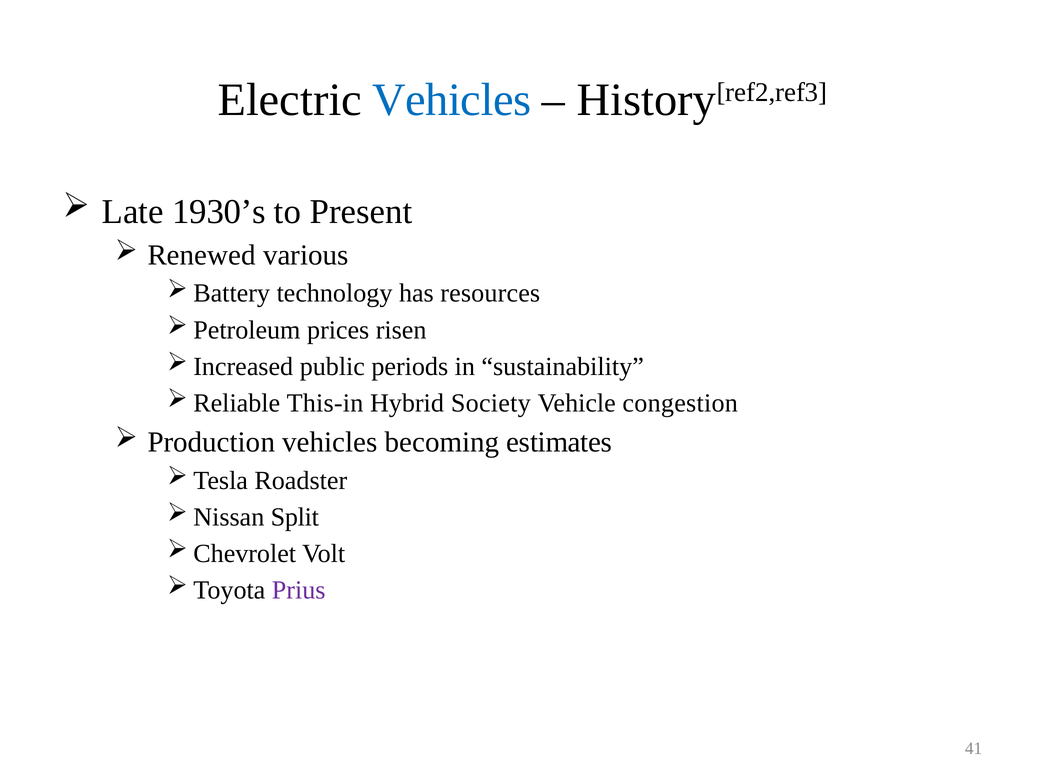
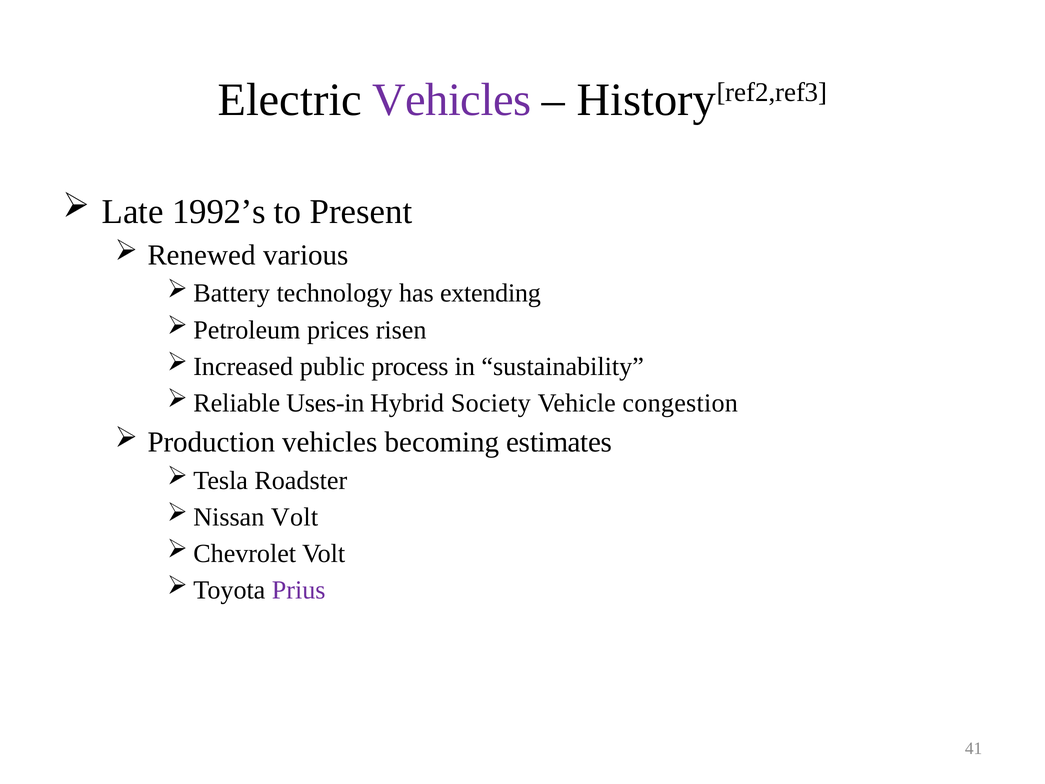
Vehicles at (452, 100) colour: blue -> purple
1930’s: 1930’s -> 1992’s
resources: resources -> extending
periods: periods -> process
This-in: This-in -> Uses-in
Split at (295, 517): Split -> Volt
